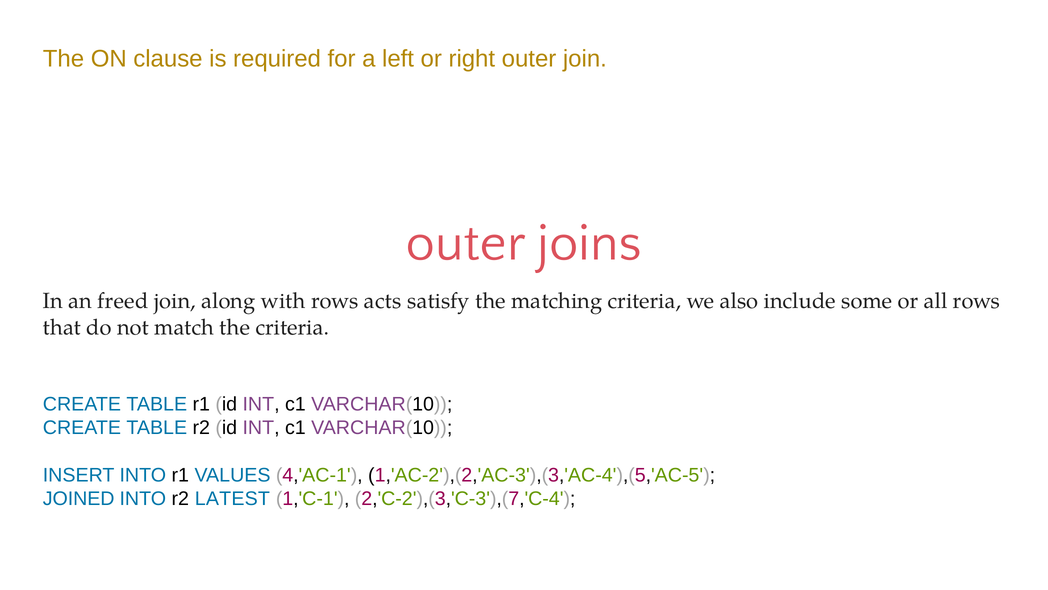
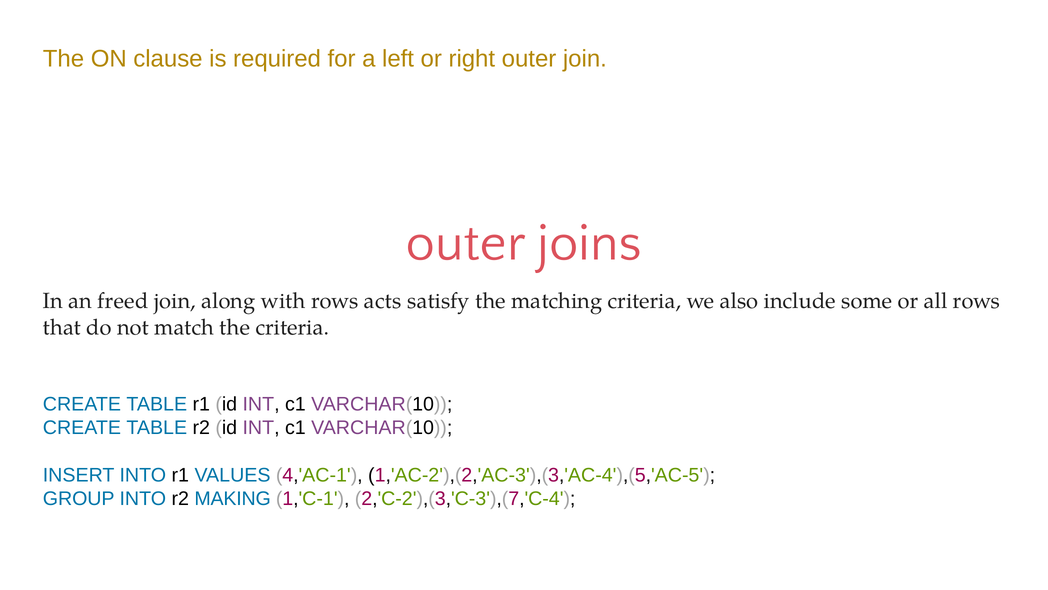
JOINED: JOINED -> GROUP
LATEST: LATEST -> MAKING
